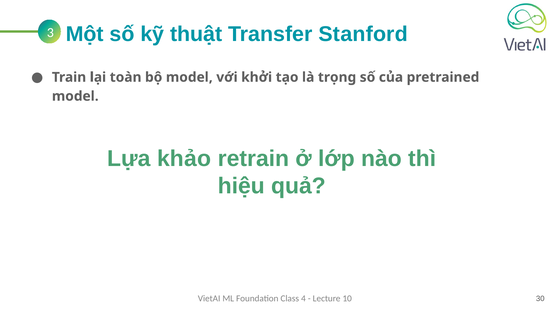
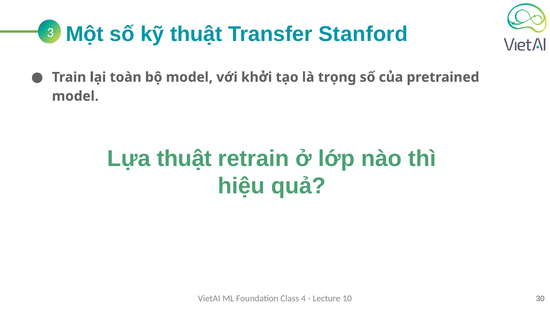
Lựa khảo: khảo -> thuật
